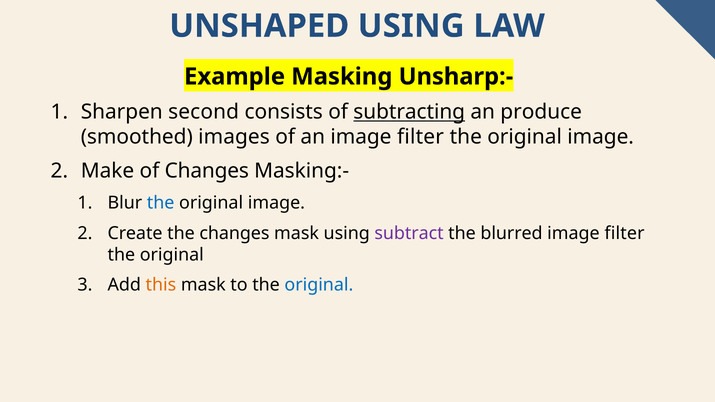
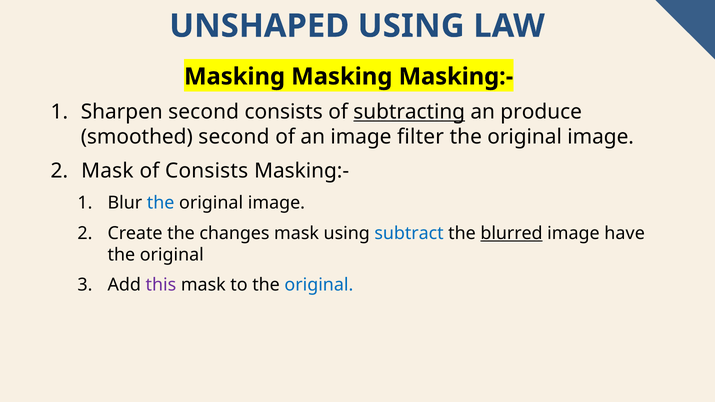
Example at (235, 77): Example -> Masking
Masking Unsharp:-: Unsharp:- -> Masking:-
smoothed images: images -> second
Make at (107, 171): Make -> Mask
of Changes: Changes -> Consists
subtract colour: purple -> blue
blurred underline: none -> present
filter at (625, 233): filter -> have
this colour: orange -> purple
